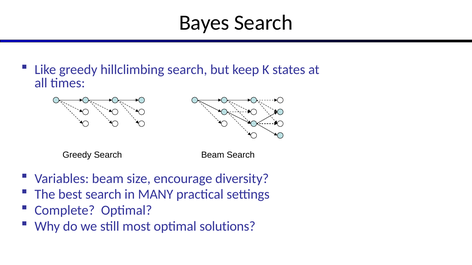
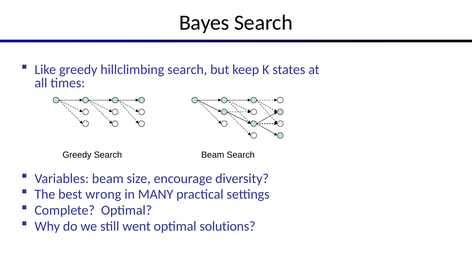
best search: search -> wrong
most: most -> went
